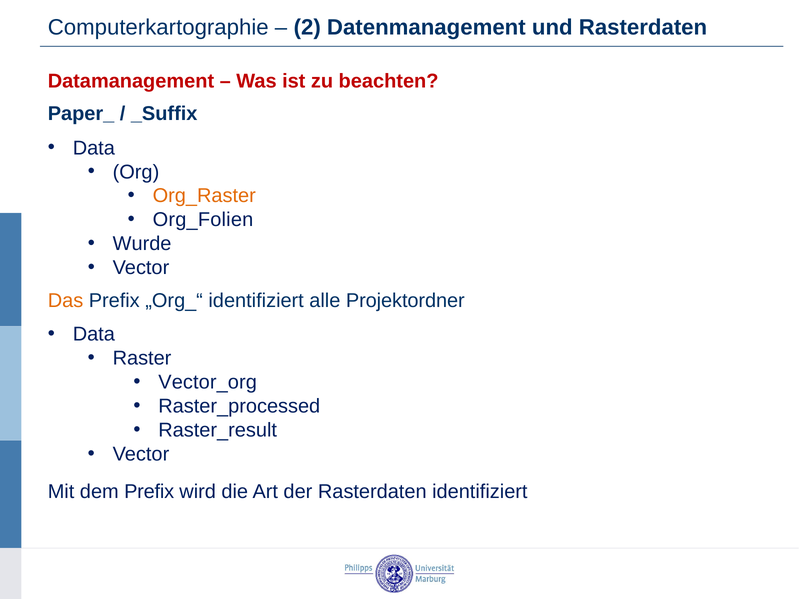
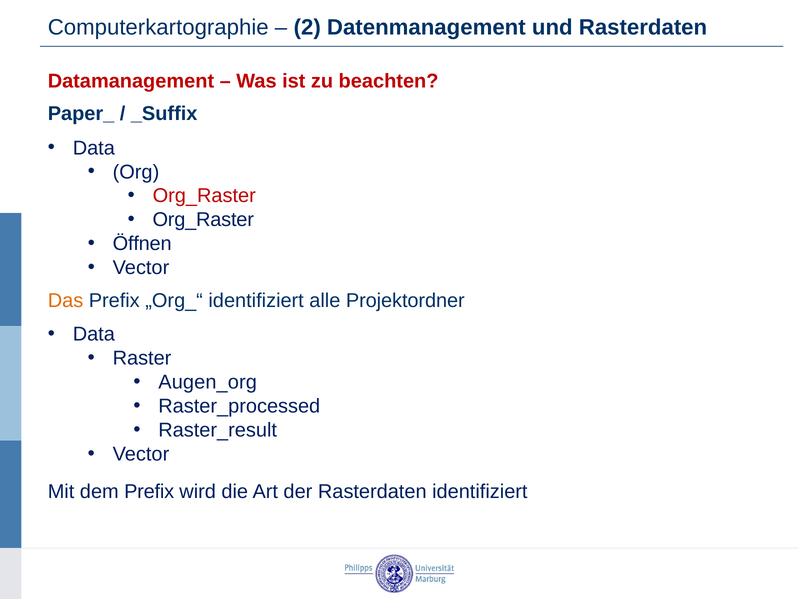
Org_Raster at (204, 196) colour: orange -> red
Org_Folien at (203, 220): Org_Folien -> Org_Raster
Wurde: Wurde -> Öffnen
Vector_org: Vector_org -> Augen_org
